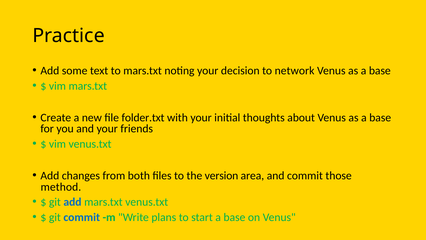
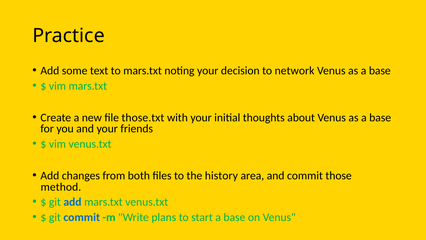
folder.txt: folder.txt -> those.txt
version: version -> history
